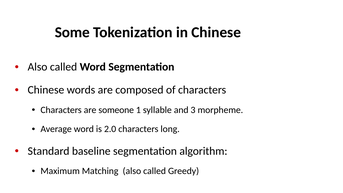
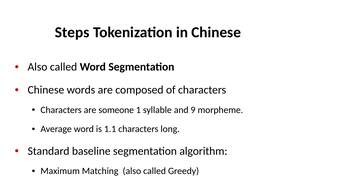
Some: Some -> Steps
3: 3 -> 9
2.0: 2.0 -> 1.1
